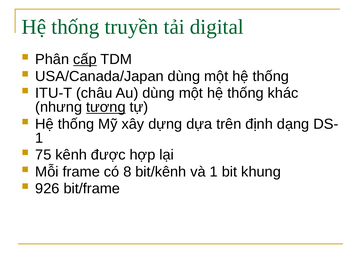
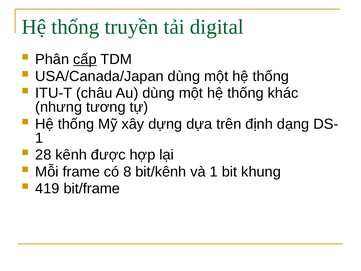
tương underline: present -> none
75: 75 -> 28
926: 926 -> 419
